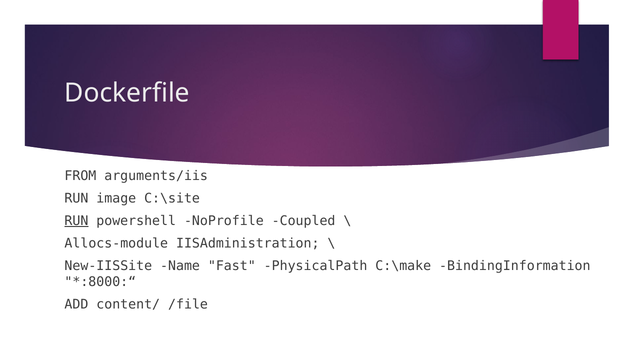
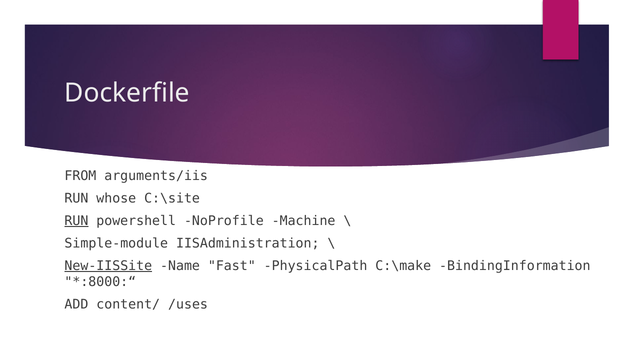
image: image -> whose
Coupled: Coupled -> Machine
Allocs-module: Allocs-module -> Simple-module
New-IISSite underline: none -> present
/file: /file -> /uses
